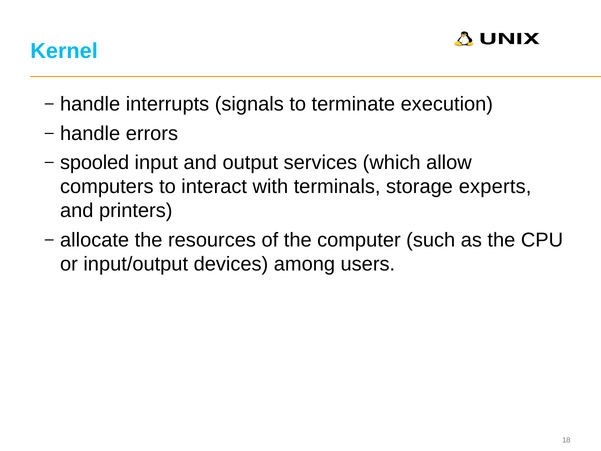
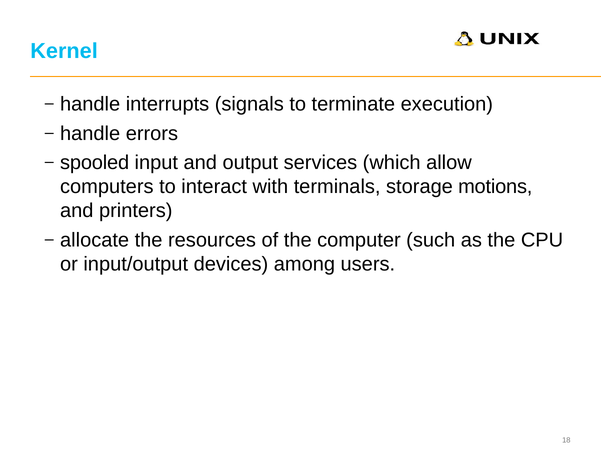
experts: experts -> motions
